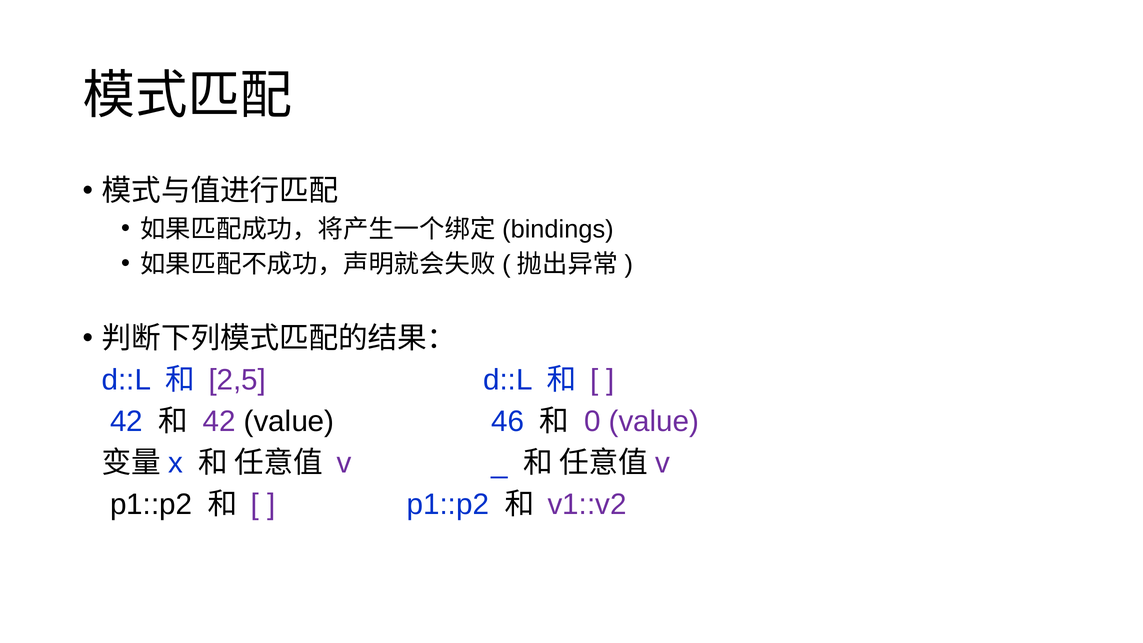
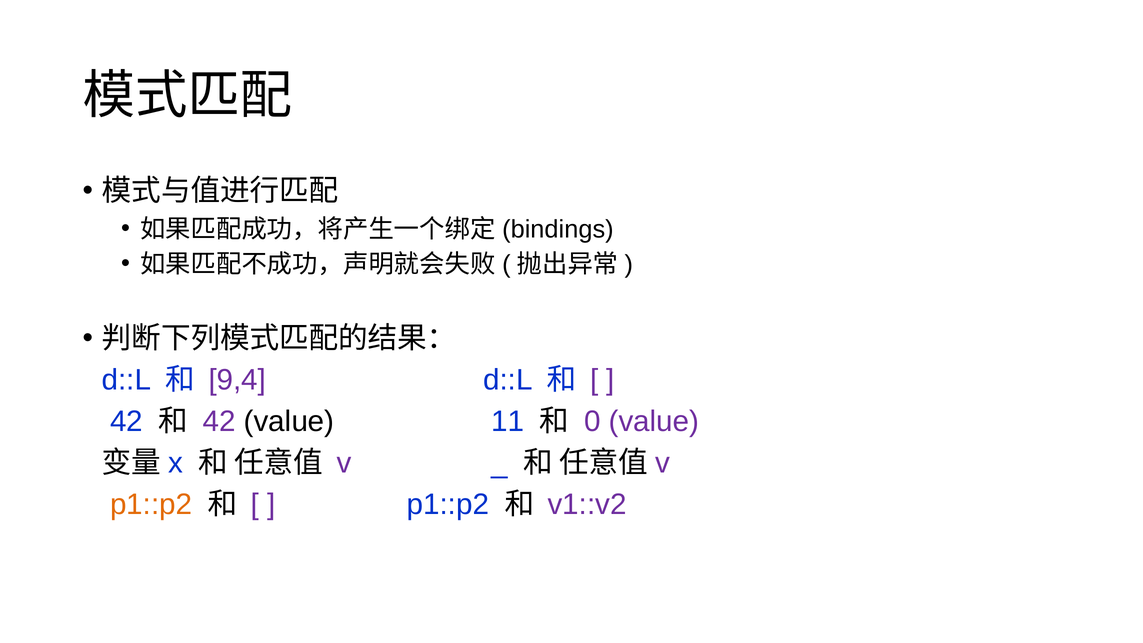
2,5: 2,5 -> 9,4
46: 46 -> 11
p1::p2 at (151, 504) colour: black -> orange
